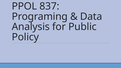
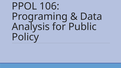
837: 837 -> 106
